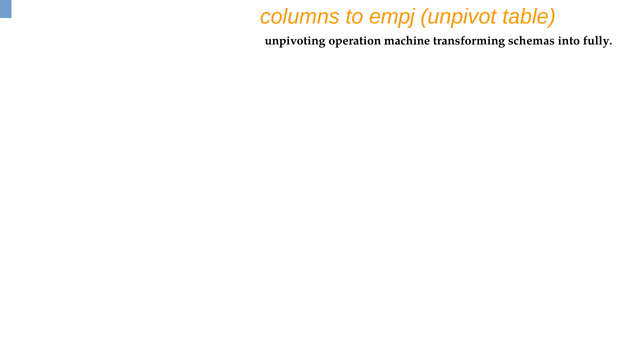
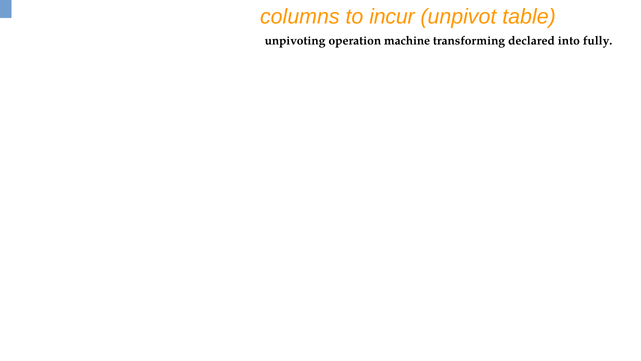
empj: empj -> incur
schemas: schemas -> declared
